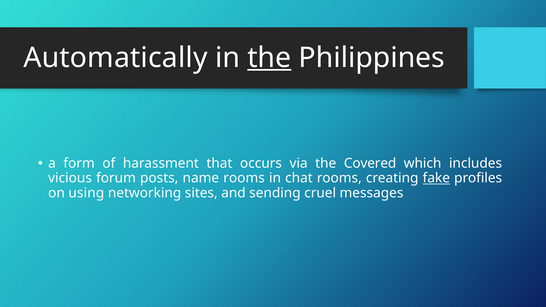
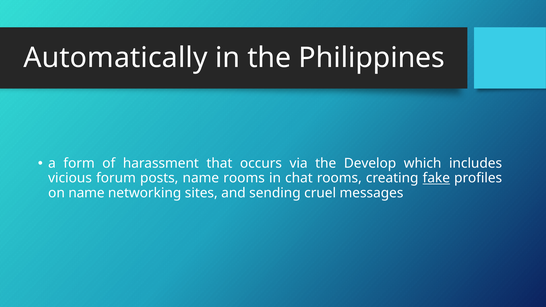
the at (269, 58) underline: present -> none
Covered: Covered -> Develop
on using: using -> name
